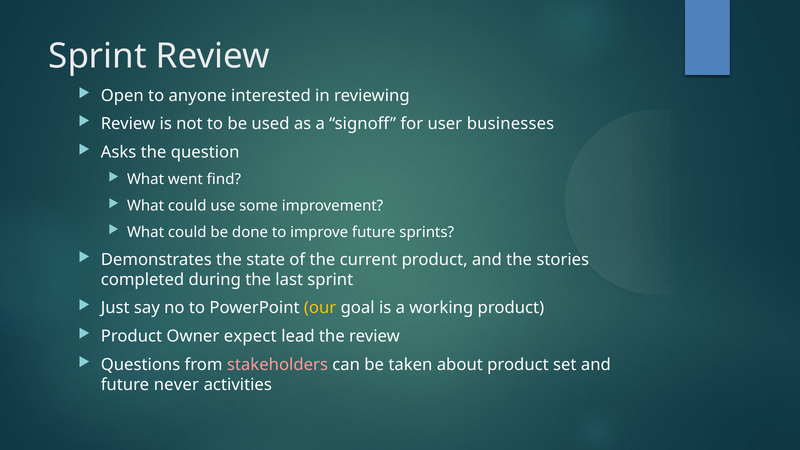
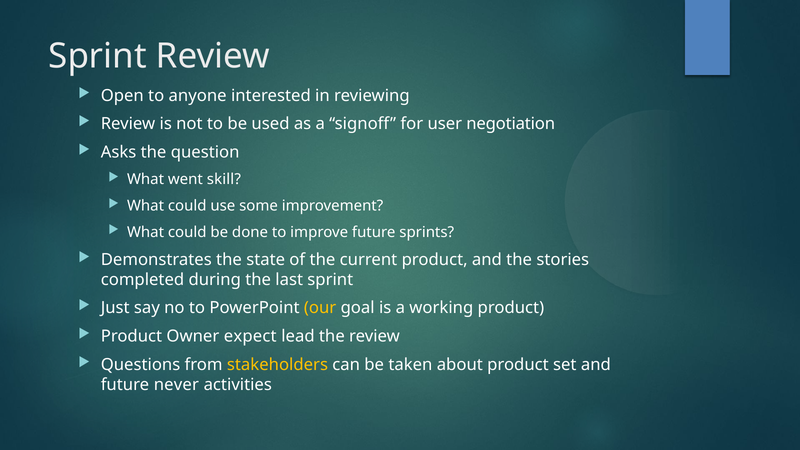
businesses: businesses -> negotiation
find: find -> skill
stakeholders colour: pink -> yellow
